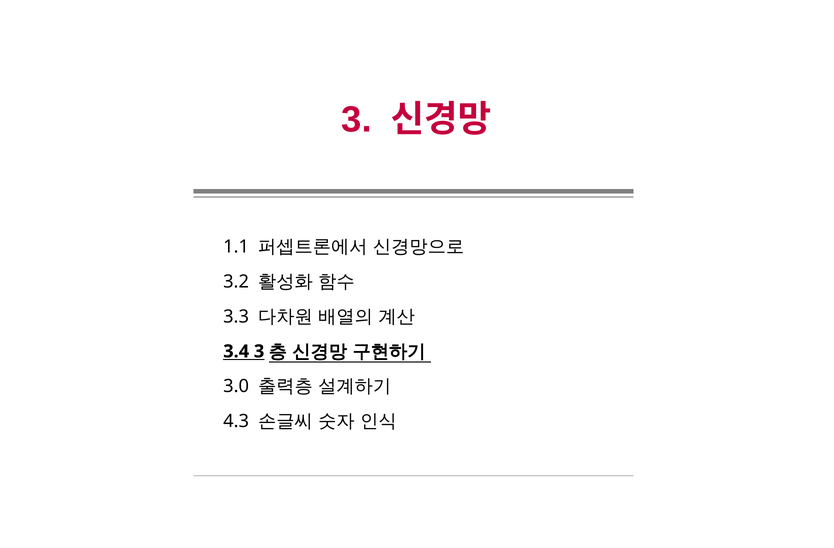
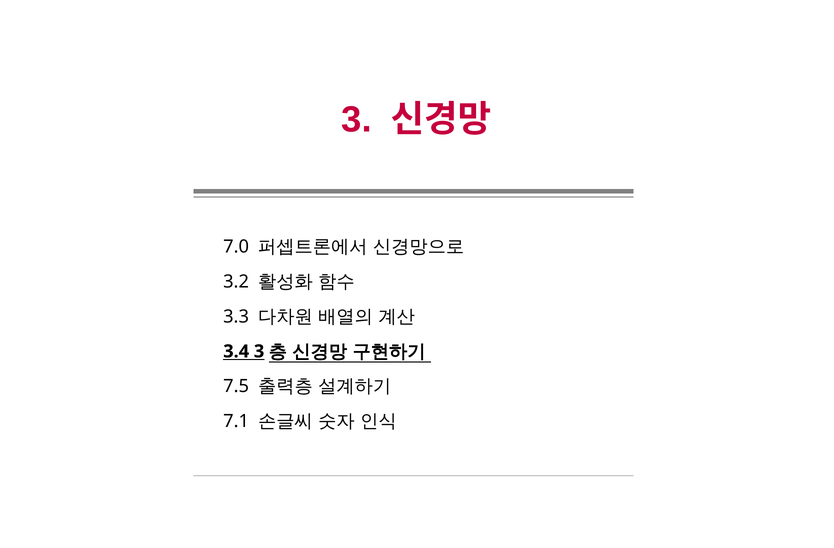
1.1: 1.1 -> 7.0
3.0: 3.0 -> 7.5
4.3: 4.3 -> 7.1
